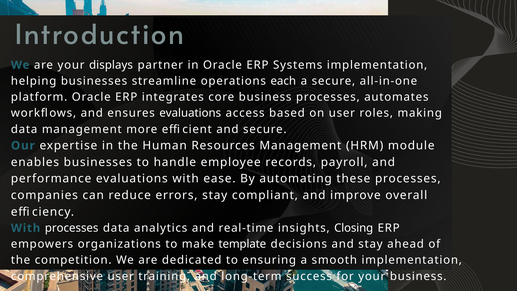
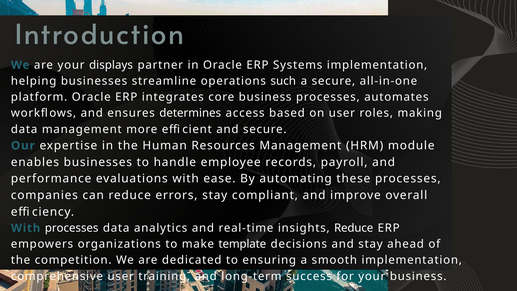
each: each -> such
ensures evaluations: evaluations -> determines
insights Closing: Closing -> Reduce
